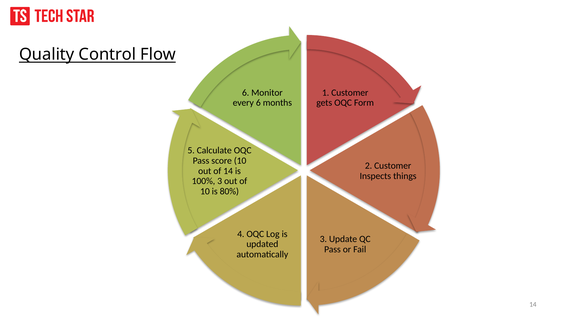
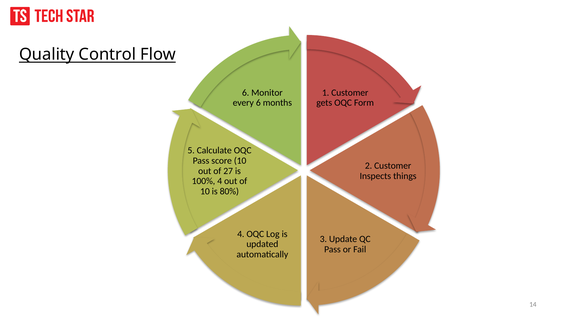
of 14: 14 -> 27
3 at (220, 181): 3 -> 4
